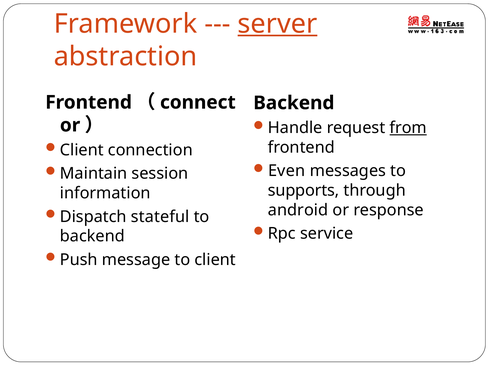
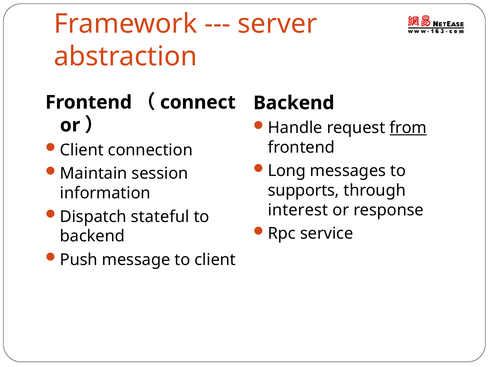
server underline: present -> none
Even: Even -> Long
android: android -> interest
